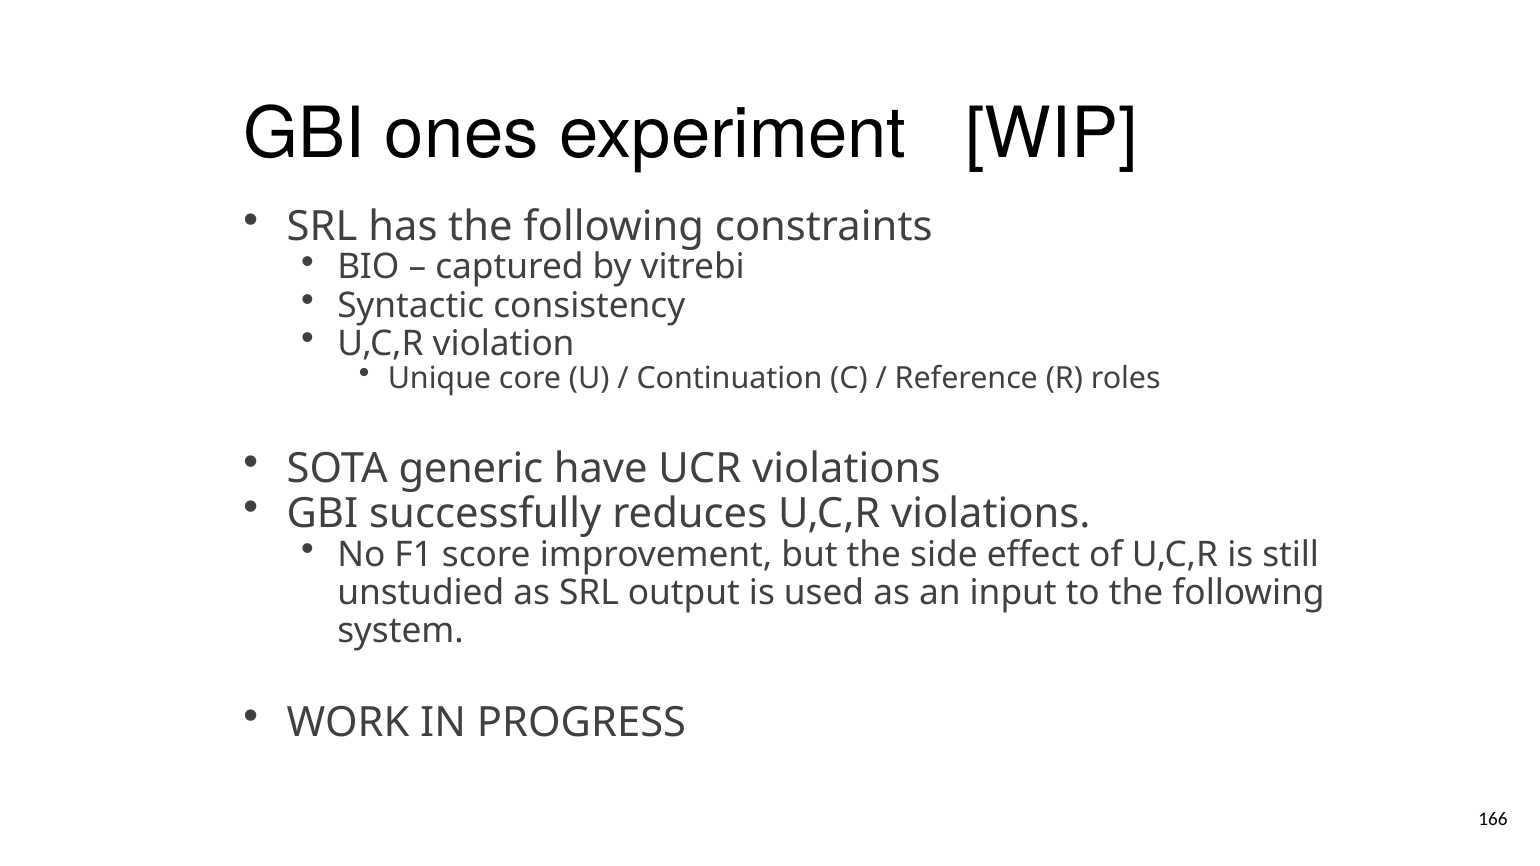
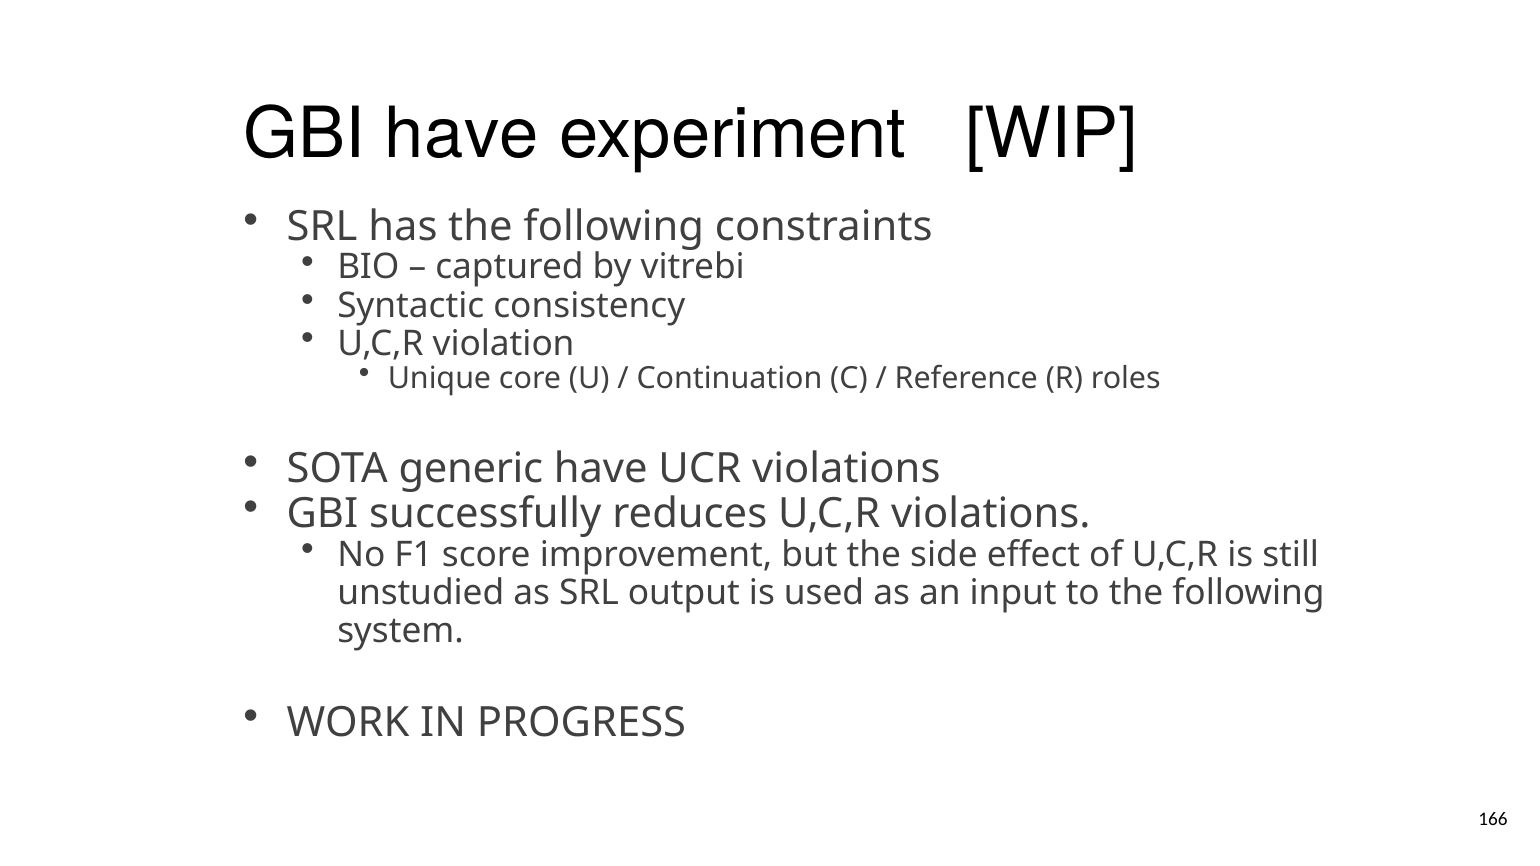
GBI ones: ones -> have
